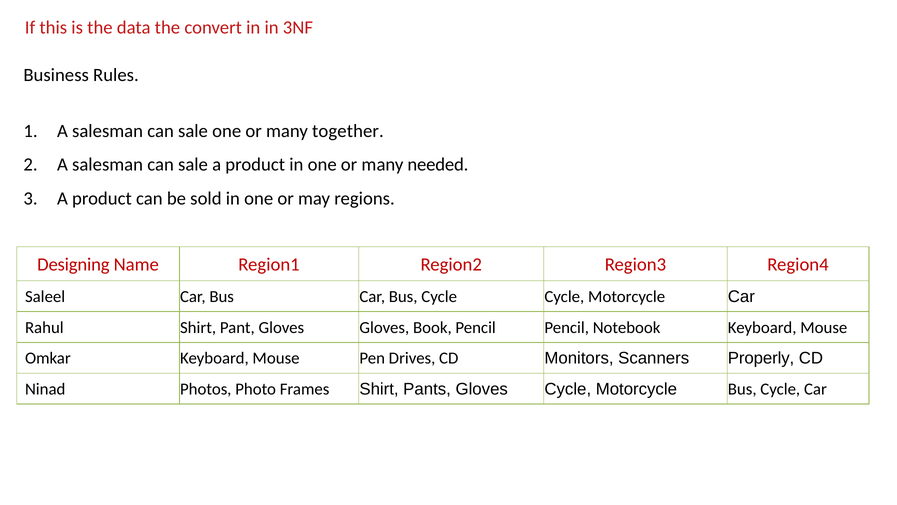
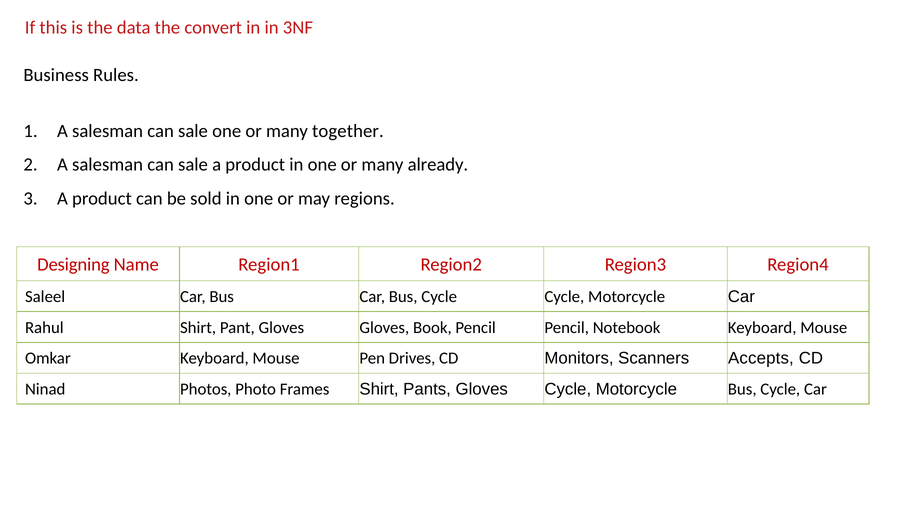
needed: needed -> already
Properly: Properly -> Accepts
